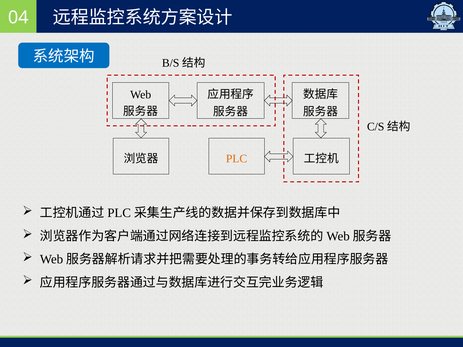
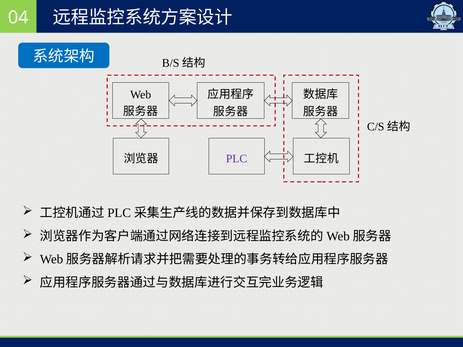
PLC colour: orange -> purple
